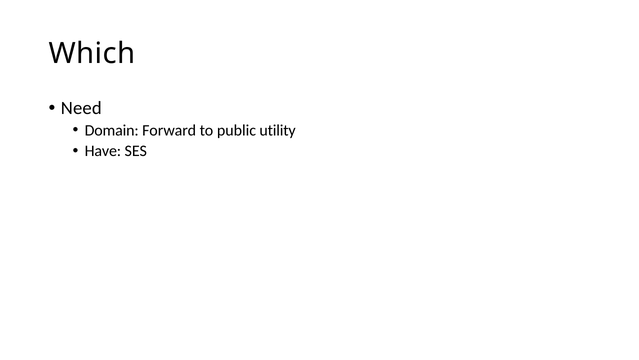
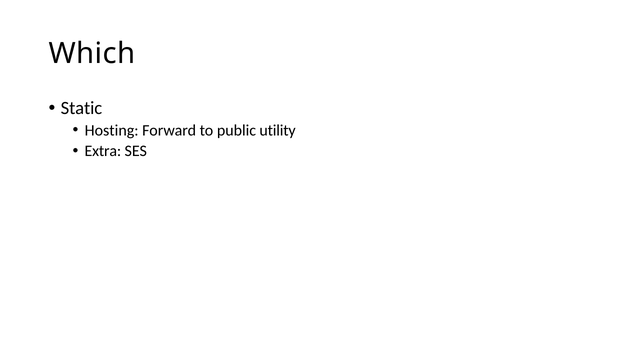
Need: Need -> Static
Domain: Domain -> Hosting
Have: Have -> Extra
